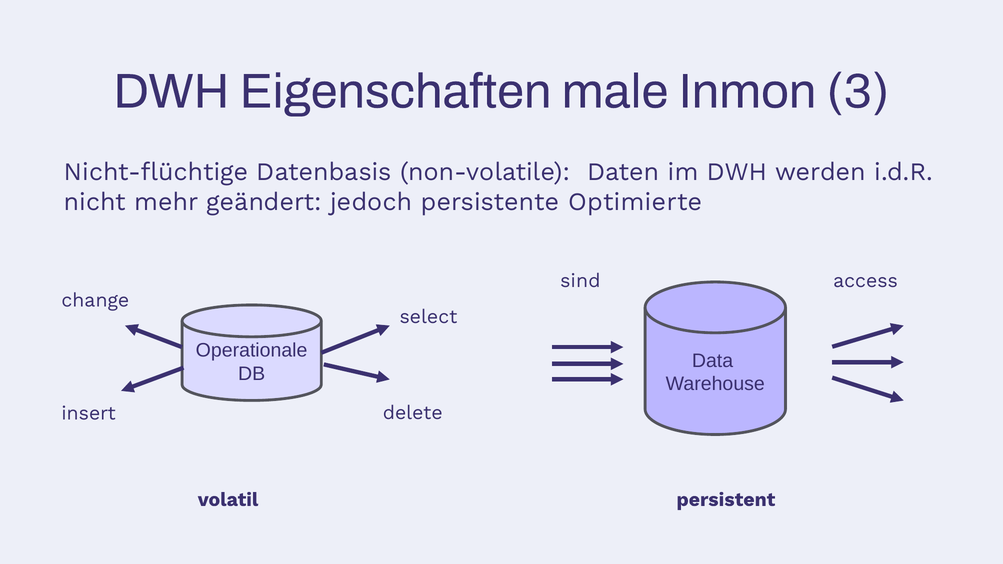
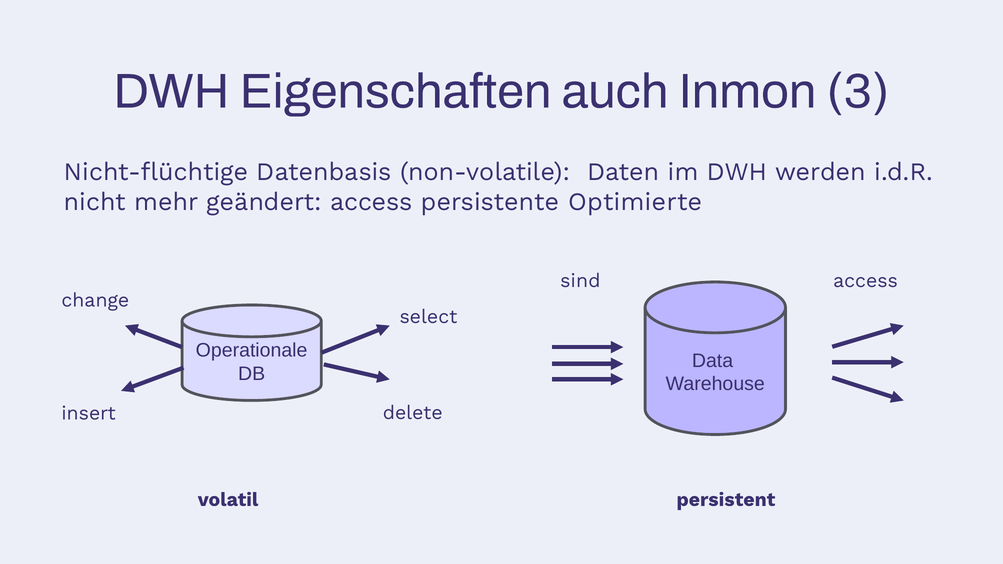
male: male -> auch
geändert jedoch: jedoch -> access
